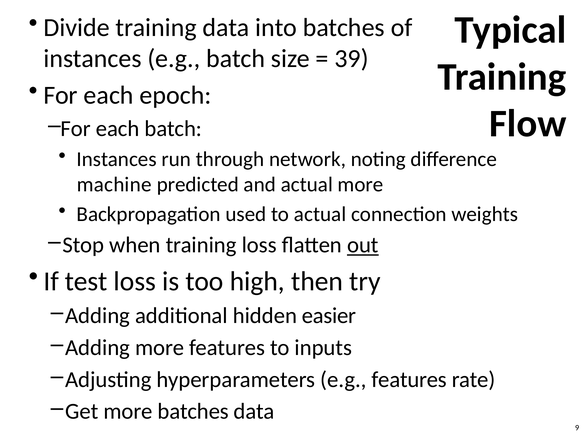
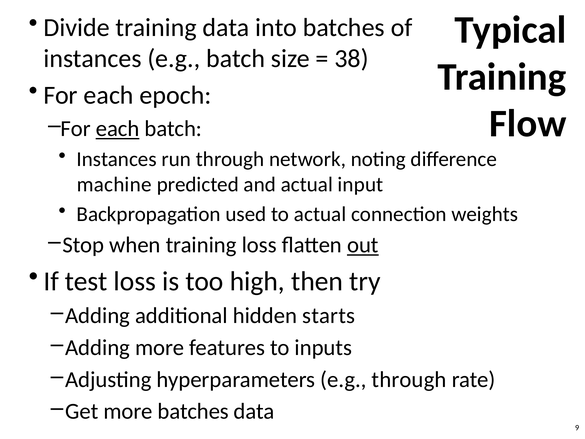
39: 39 -> 38
each at (118, 129) underline: none -> present
actual more: more -> input
easier: easier -> starts
e.g features: features -> through
